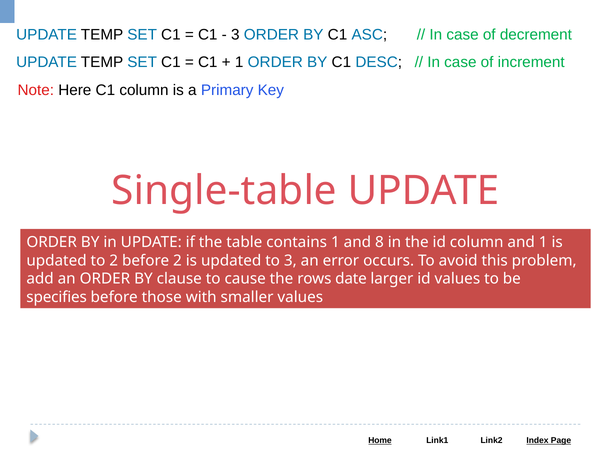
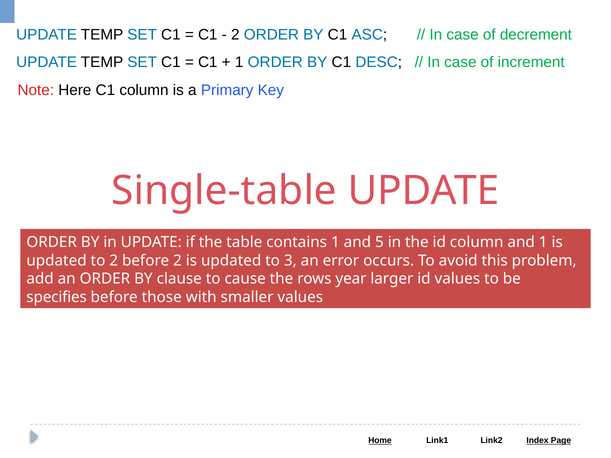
3 at (235, 35): 3 -> 2
8: 8 -> 5
date: date -> year
